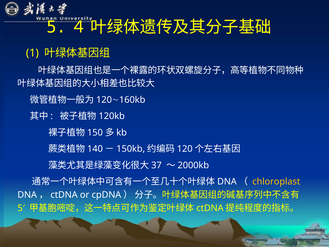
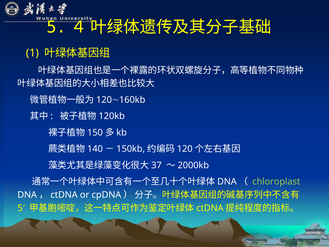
chloroplast colour: yellow -> light green
